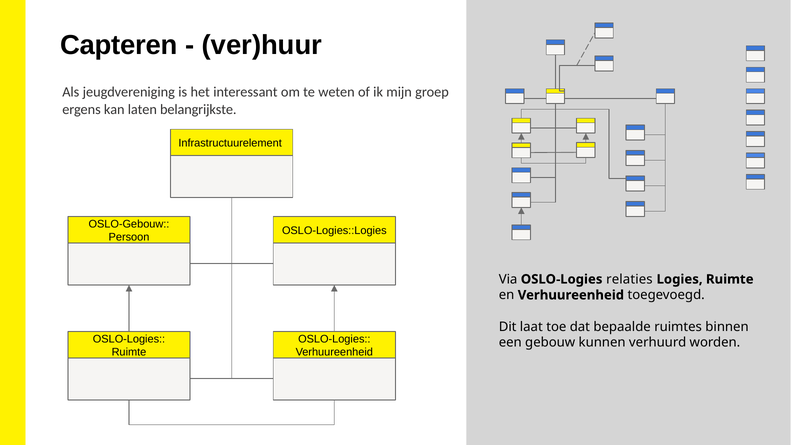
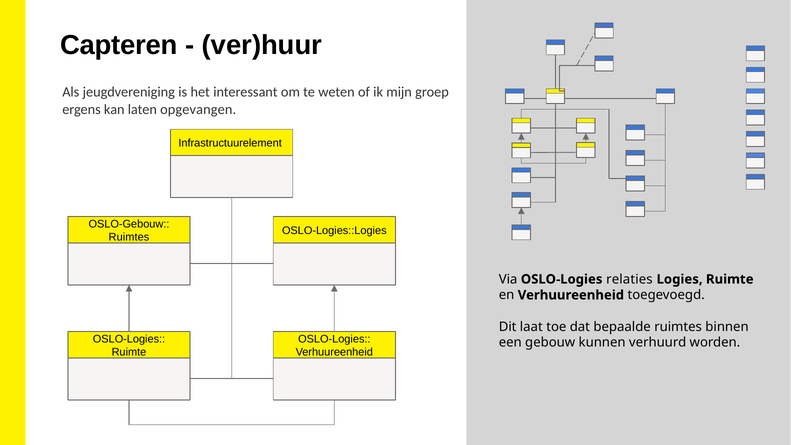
belangrijkste: belangrijkste -> opgevangen
Persoon at (129, 237): Persoon -> Ruimtes
